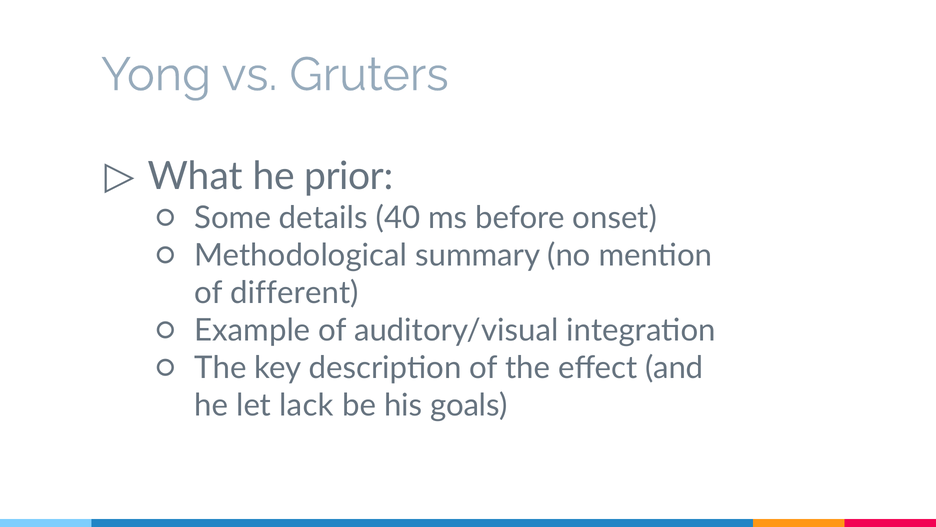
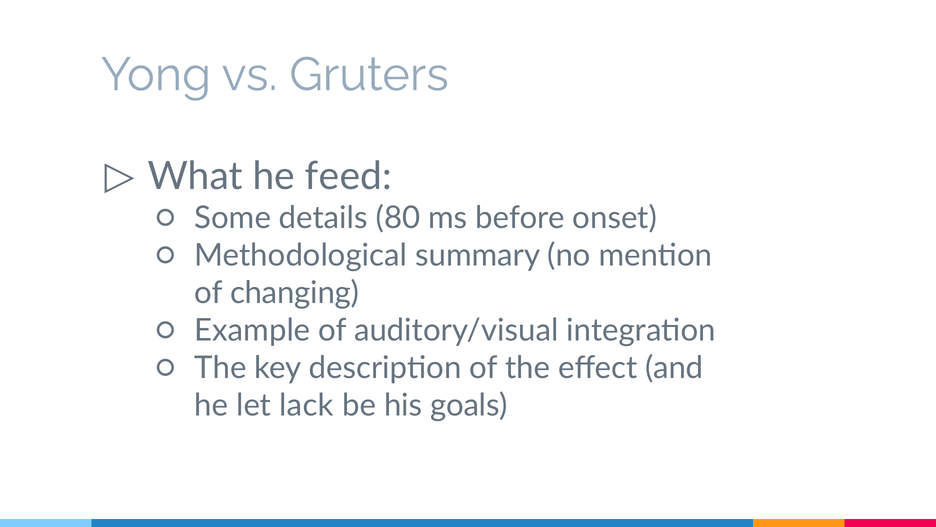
prior: prior -> feed
40: 40 -> 80
different: different -> changing
